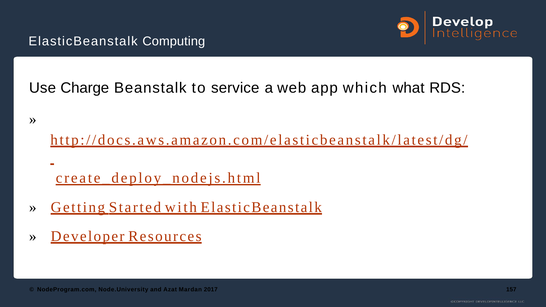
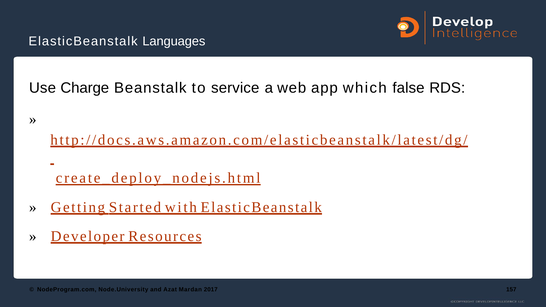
Computing: Computing -> Languages
what: what -> false
